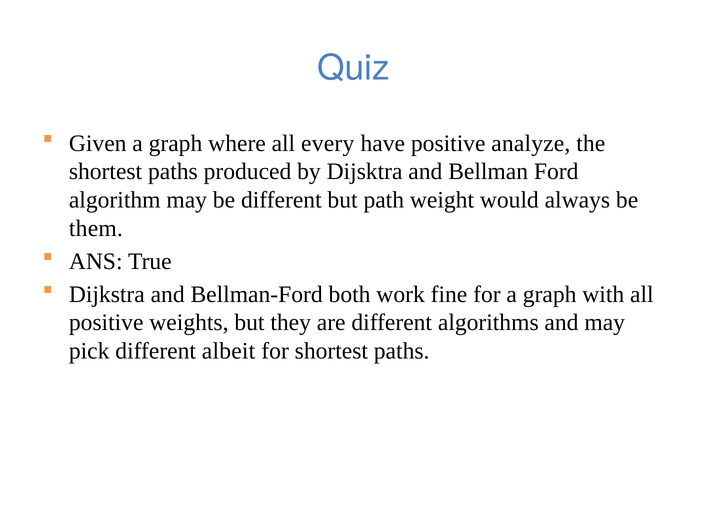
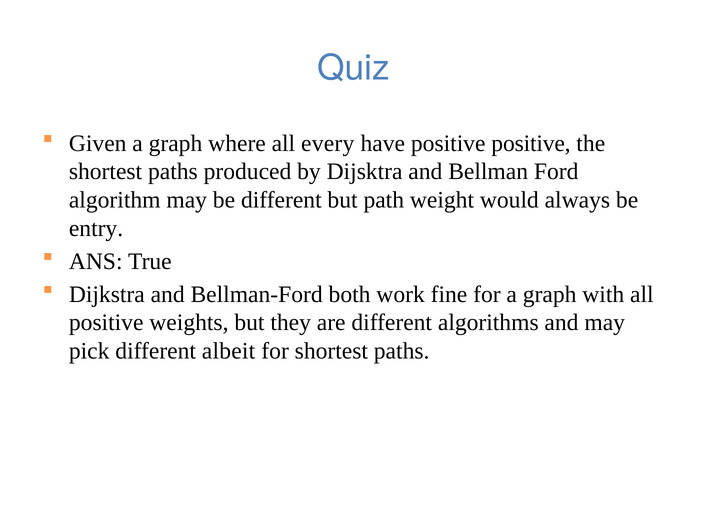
positive analyze: analyze -> positive
them: them -> entry
